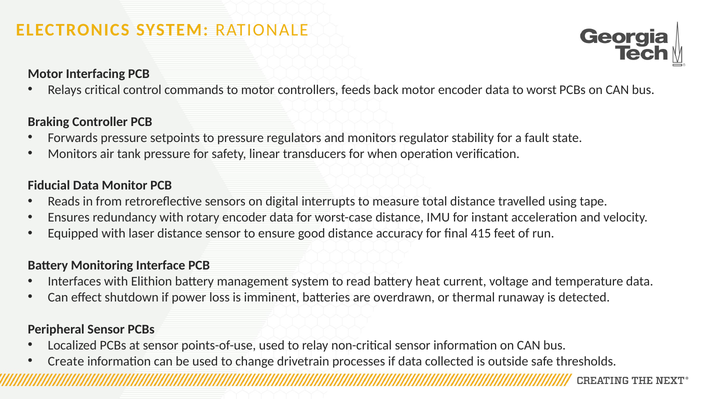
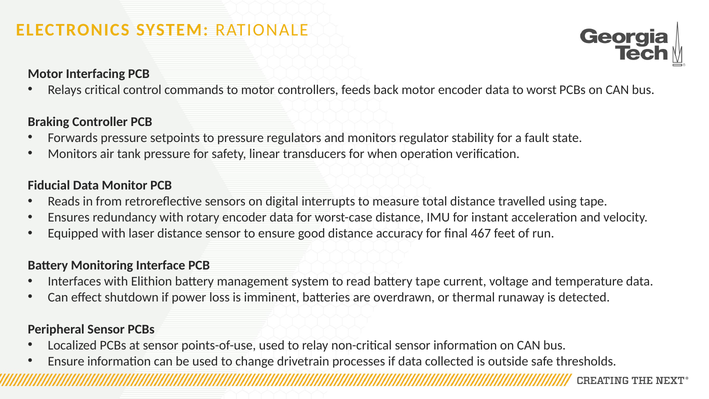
415: 415 -> 467
battery heat: heat -> tape
Create at (66, 361): Create -> Ensure
